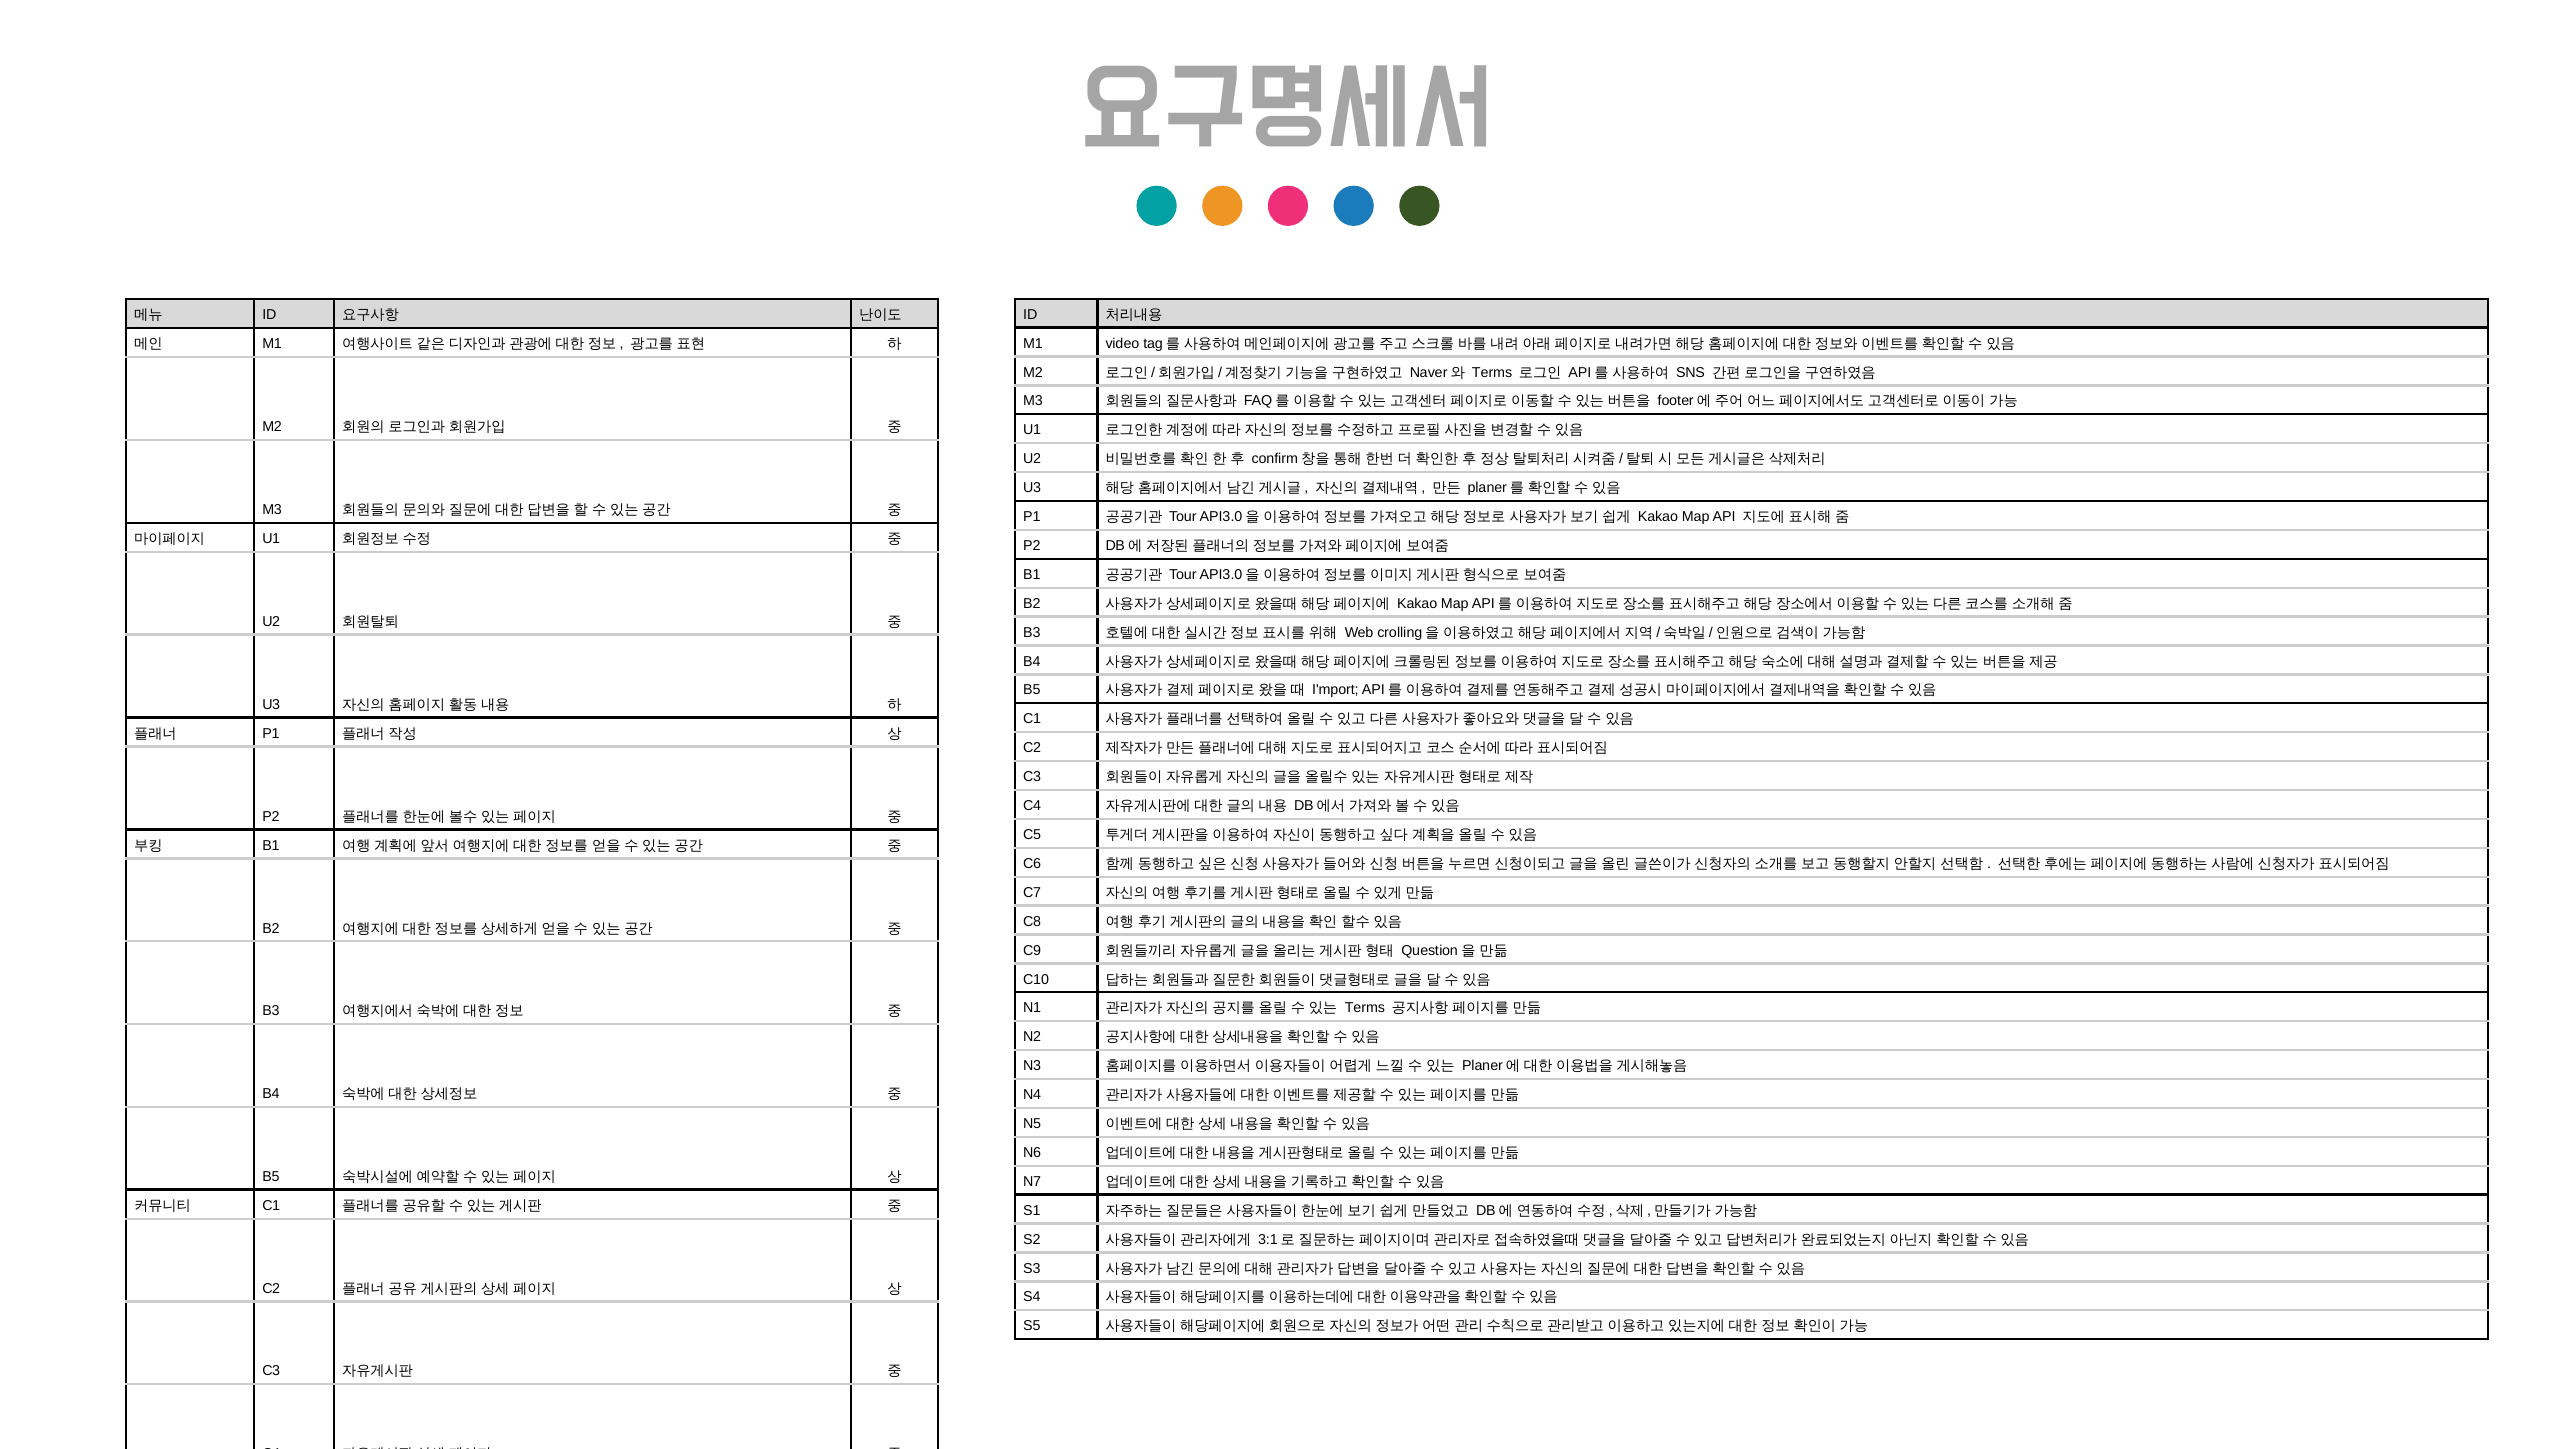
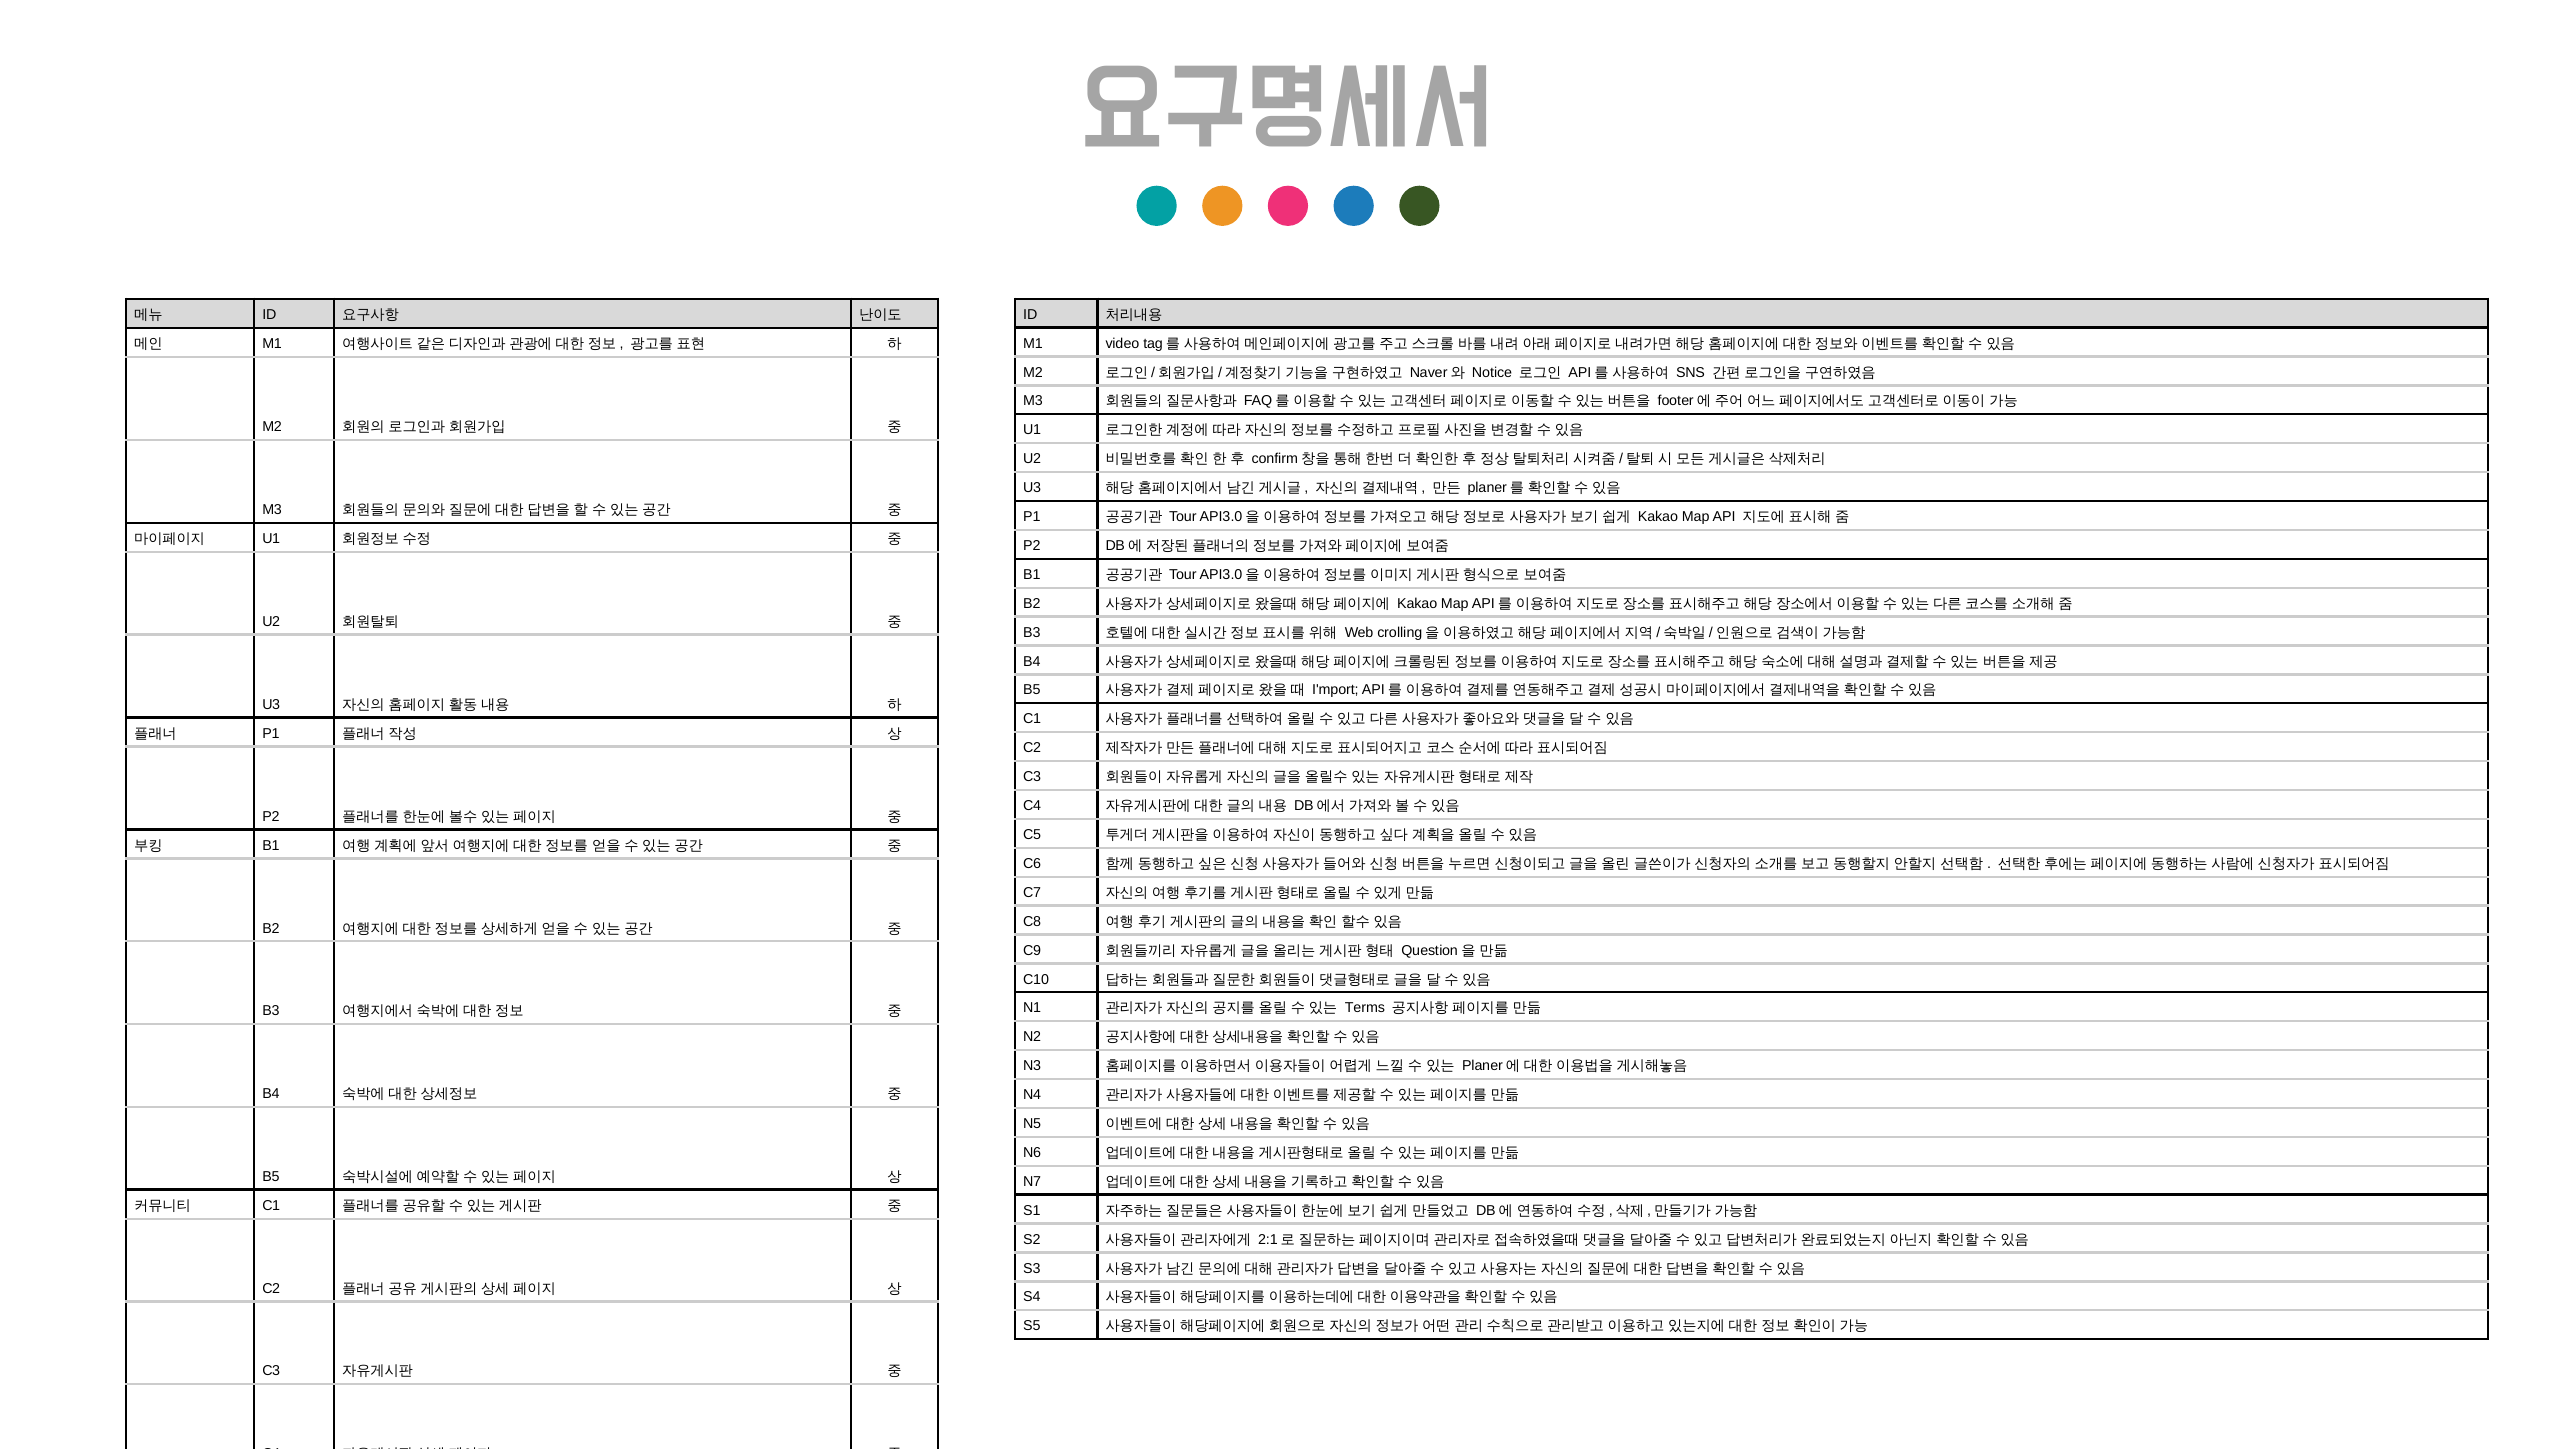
Terms at (1492, 372): Terms -> Notice
3:1: 3:1 -> 2:1
